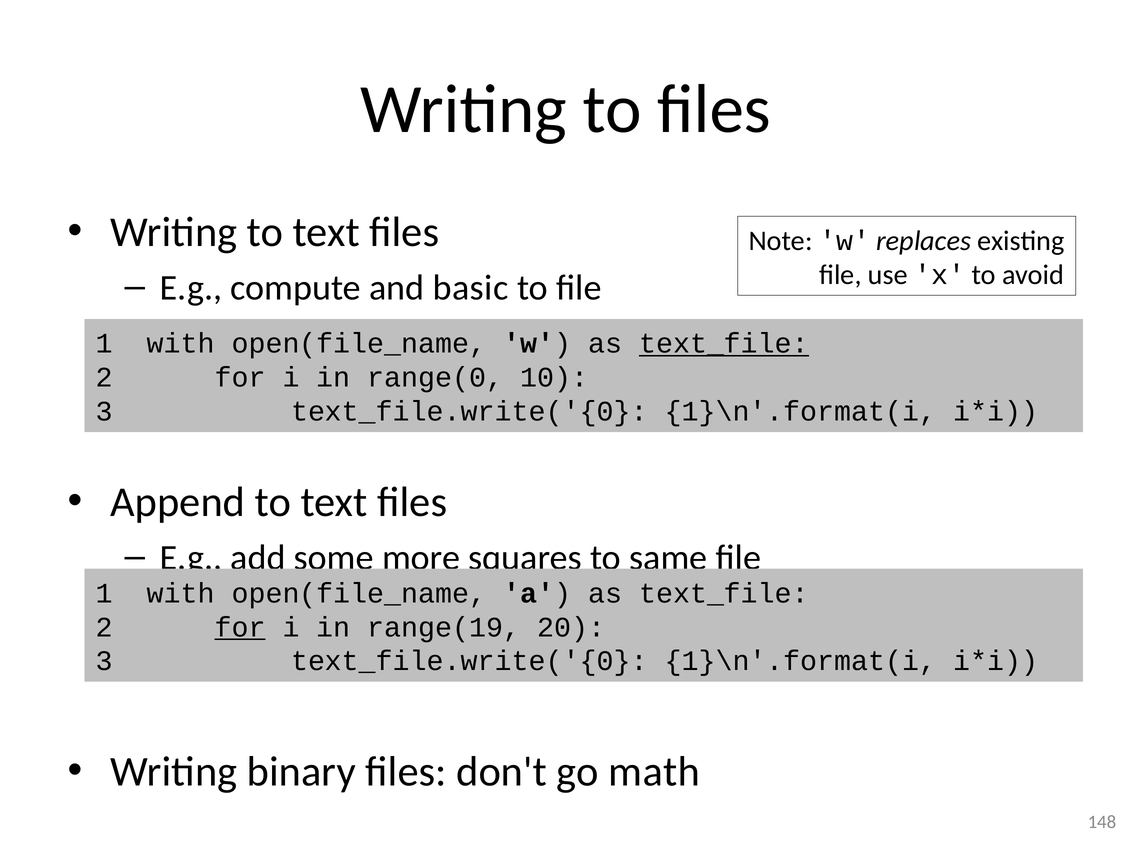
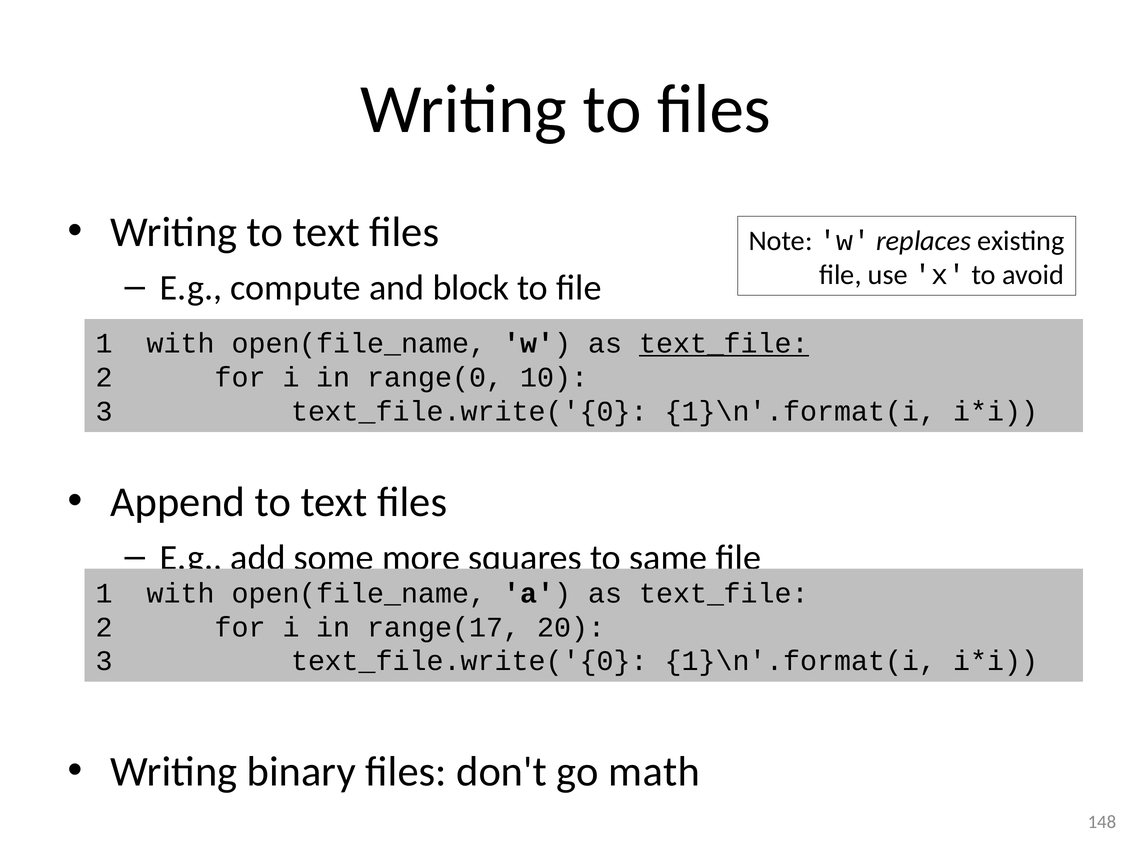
basic: basic -> block
for at (240, 627) underline: present -> none
range(19: range(19 -> range(17
